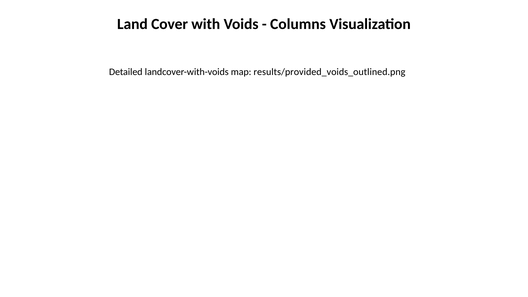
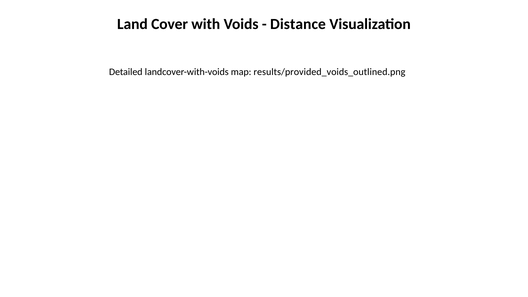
Columns: Columns -> Distance
